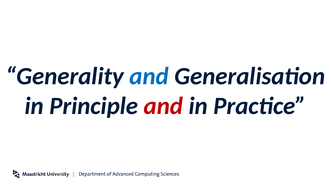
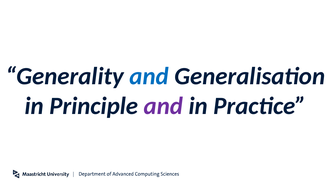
and at (163, 106) colour: red -> purple
